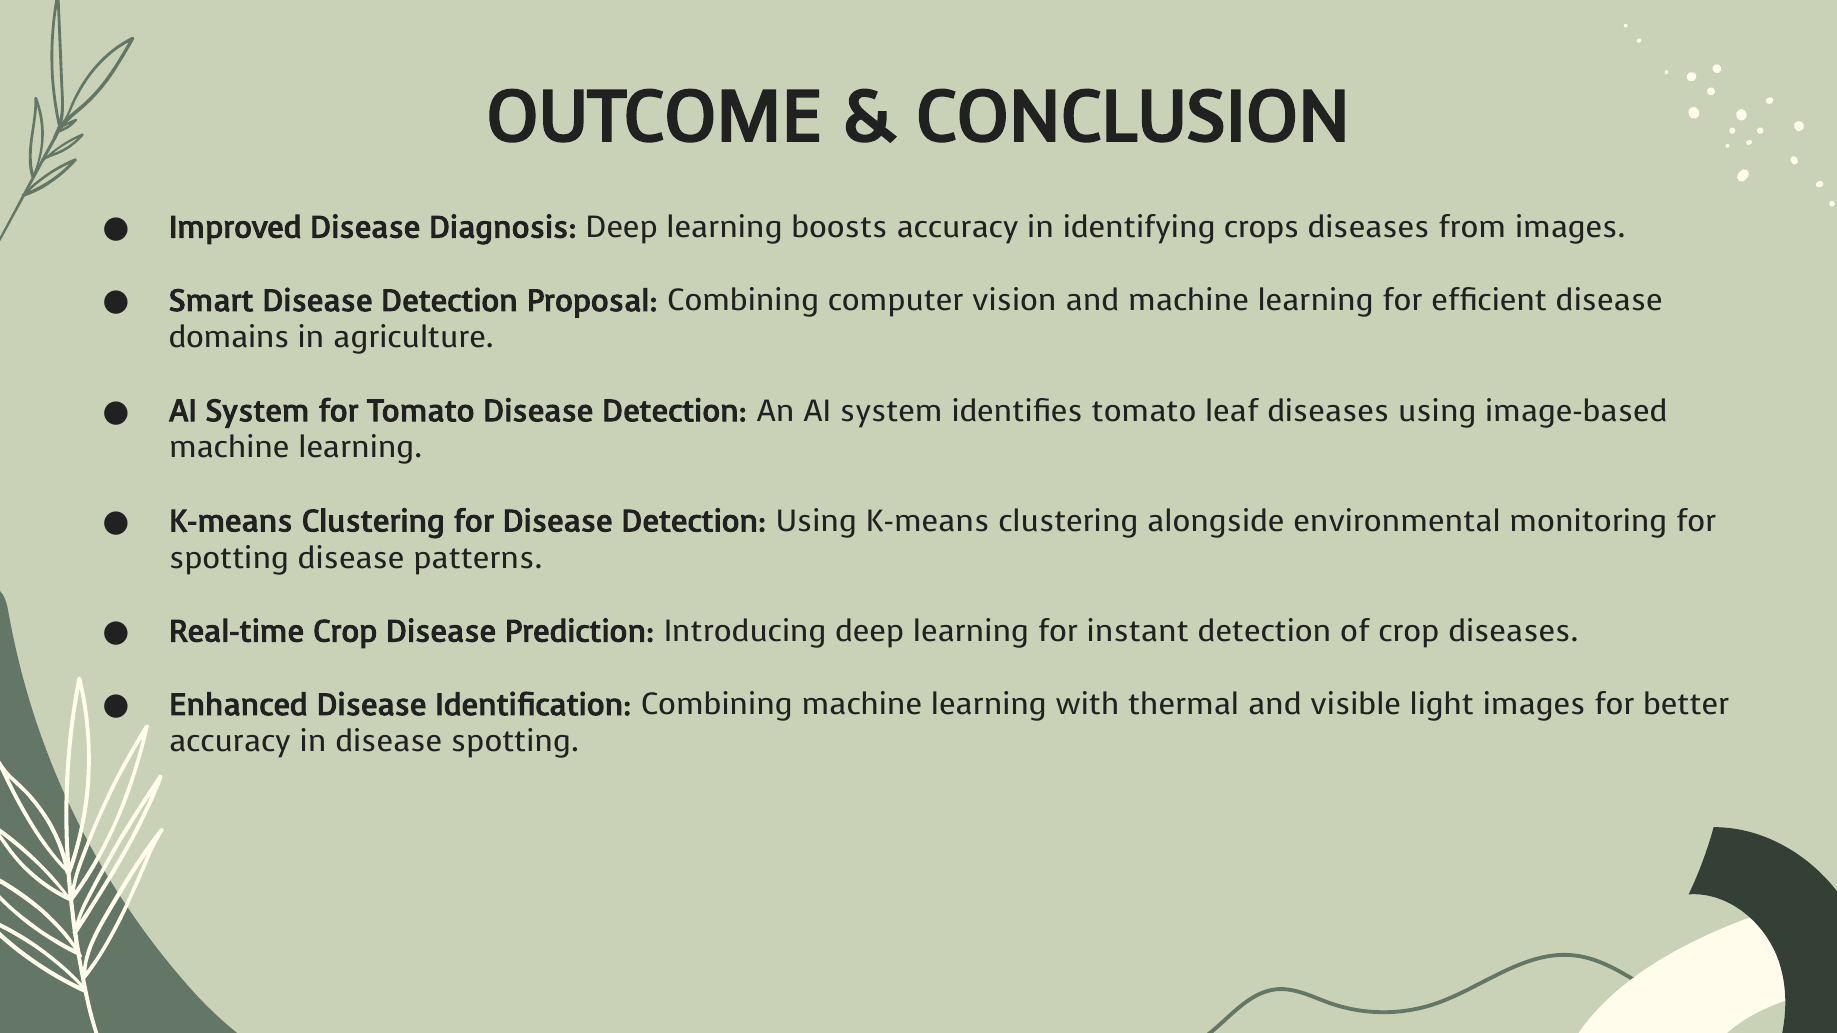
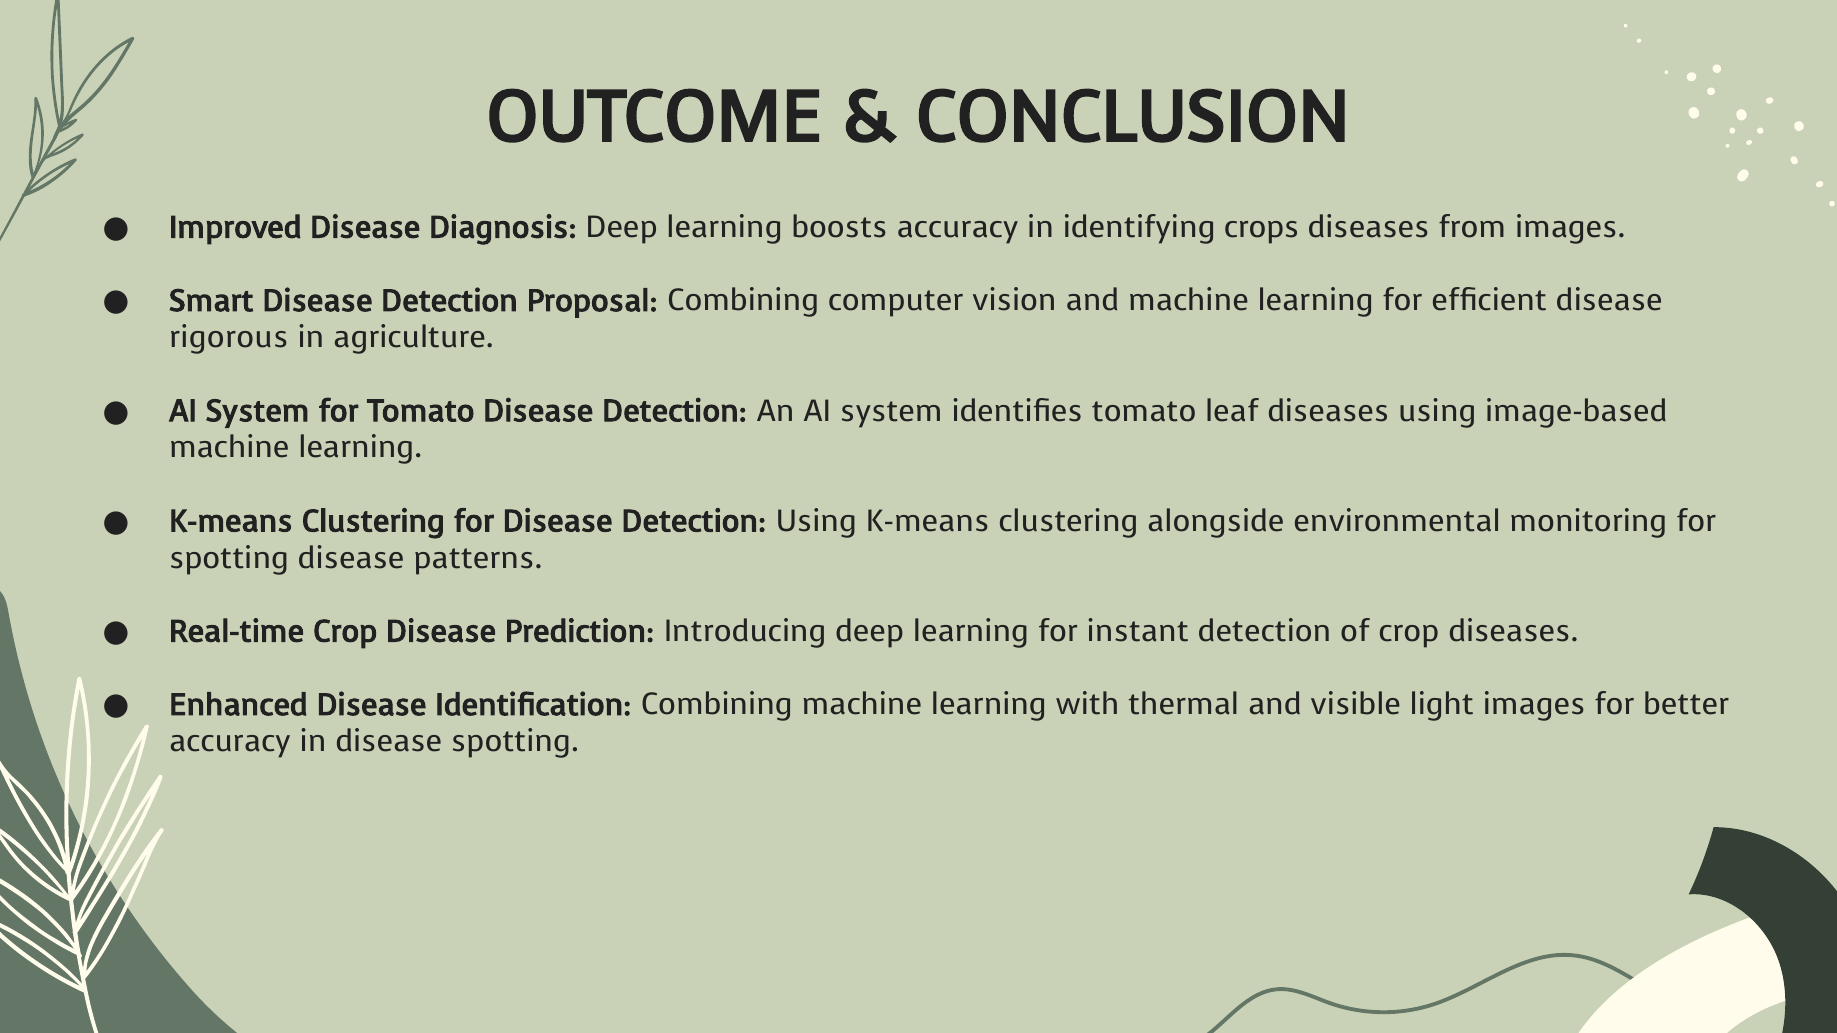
domains: domains -> rigorous
